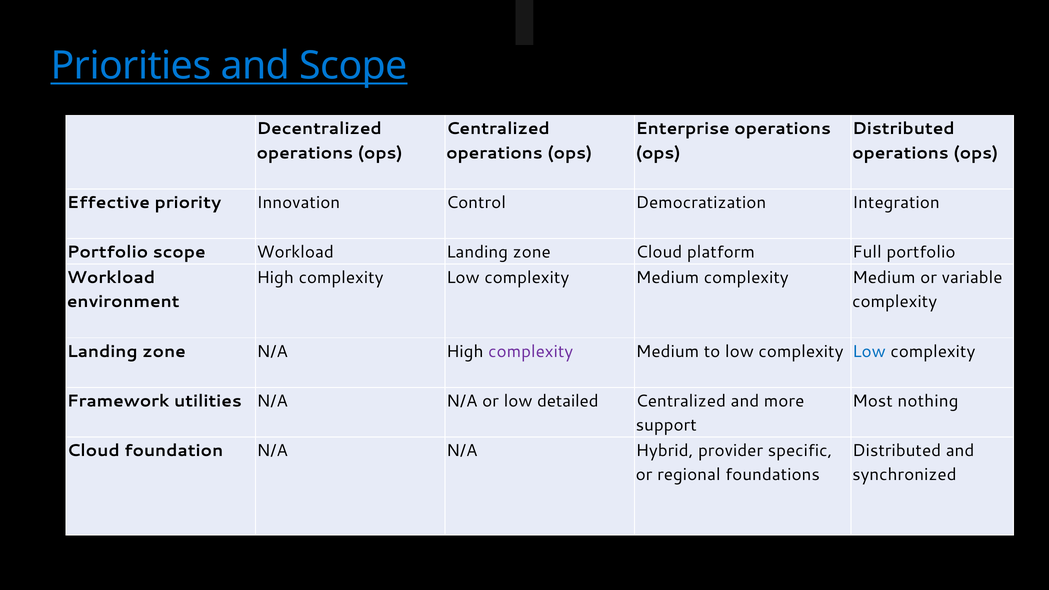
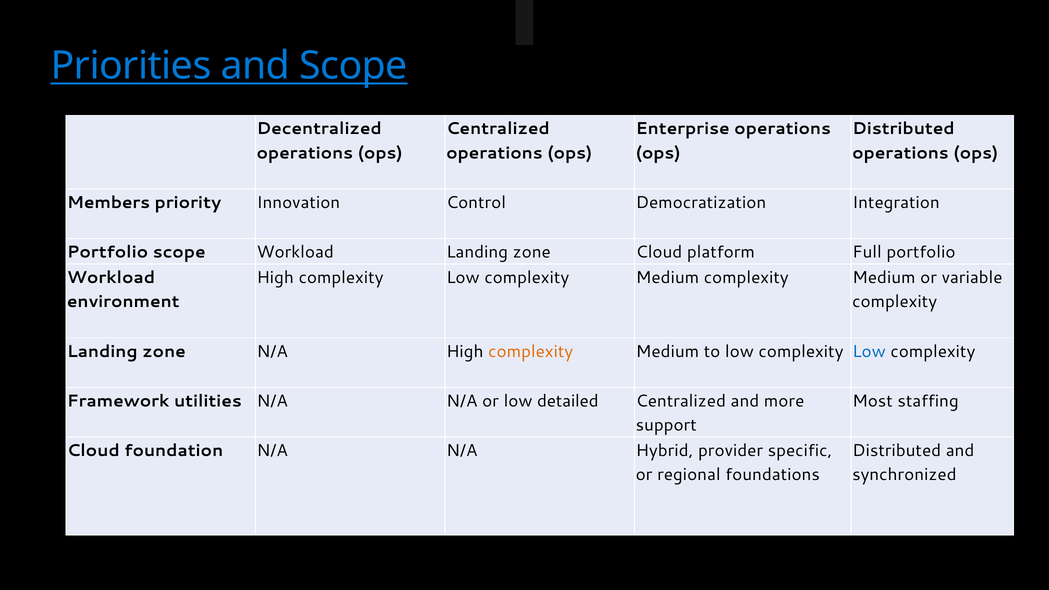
Effective: Effective -> Members
complexity at (531, 351) colour: purple -> orange
nothing: nothing -> staffing
